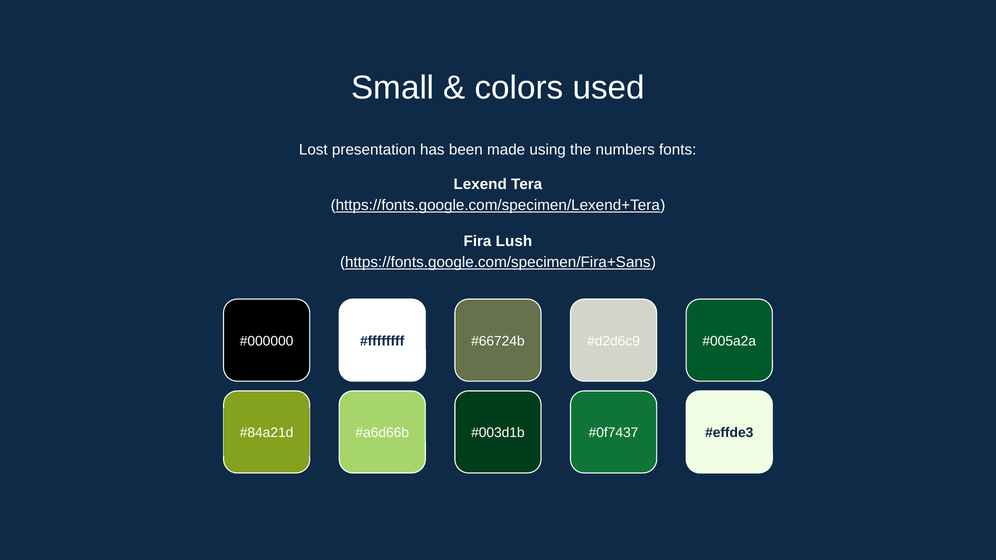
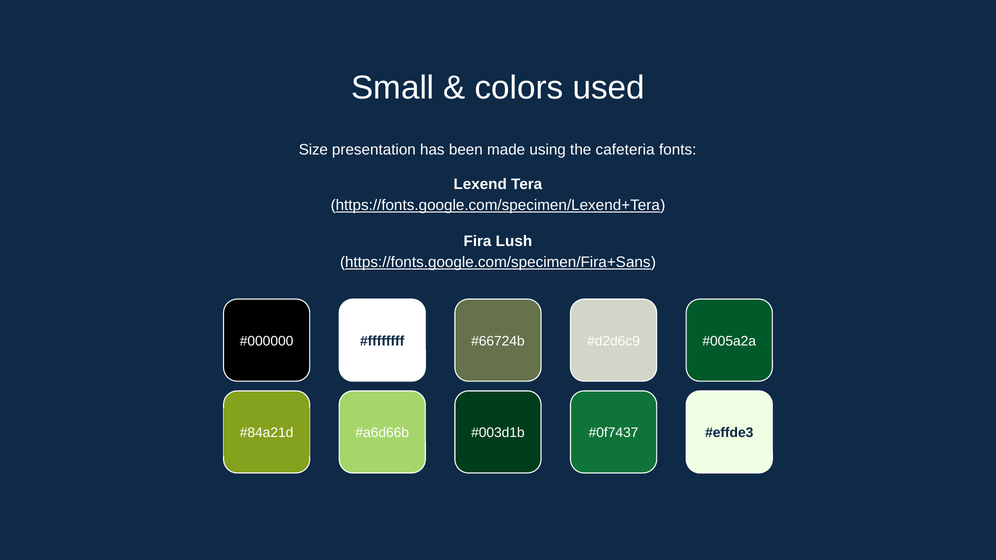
Lost: Lost -> Size
numbers: numbers -> cafeteria
